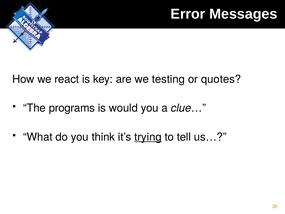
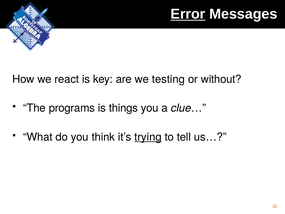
Error underline: none -> present
quotes: quotes -> without
would: would -> things
